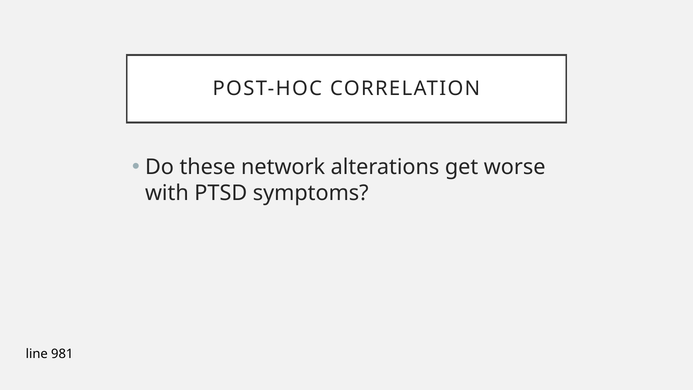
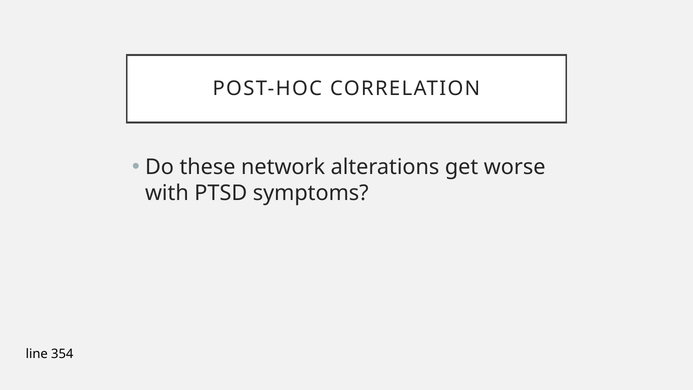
981: 981 -> 354
